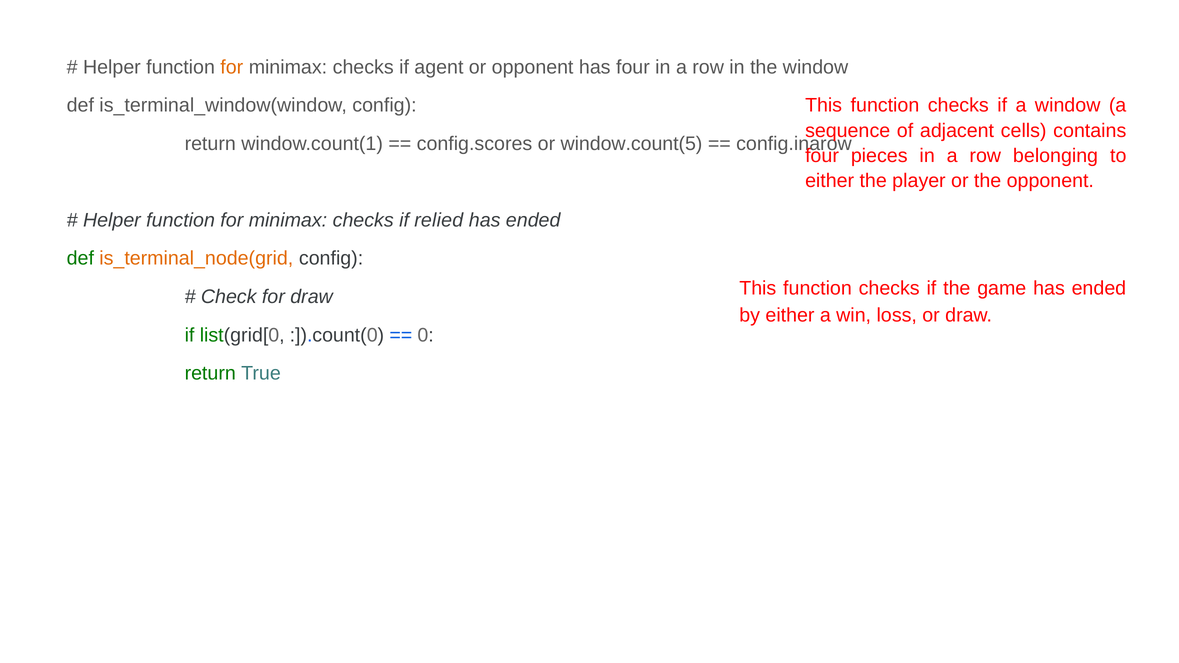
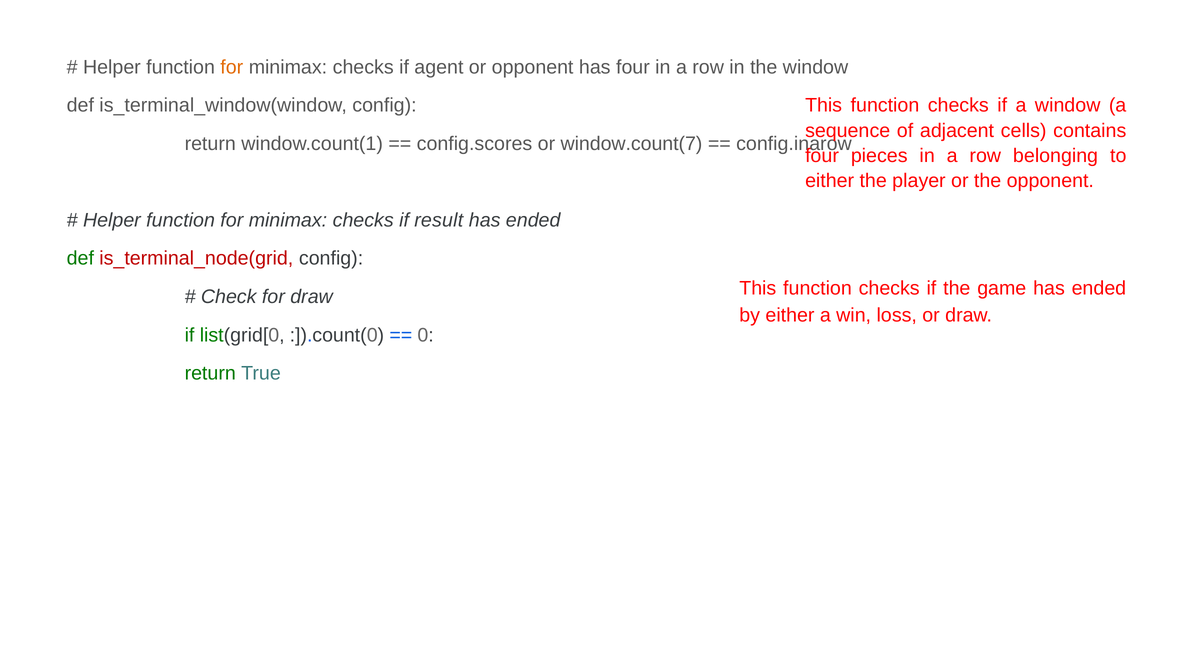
window.count(5: window.count(5 -> window.count(7
relied: relied -> result
is_terminal_node(grid colour: orange -> red
